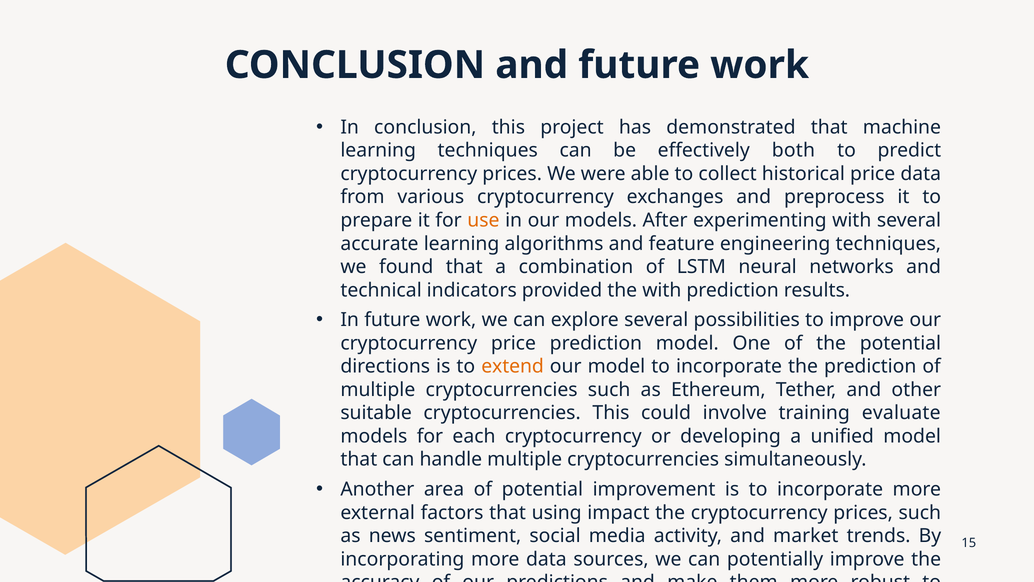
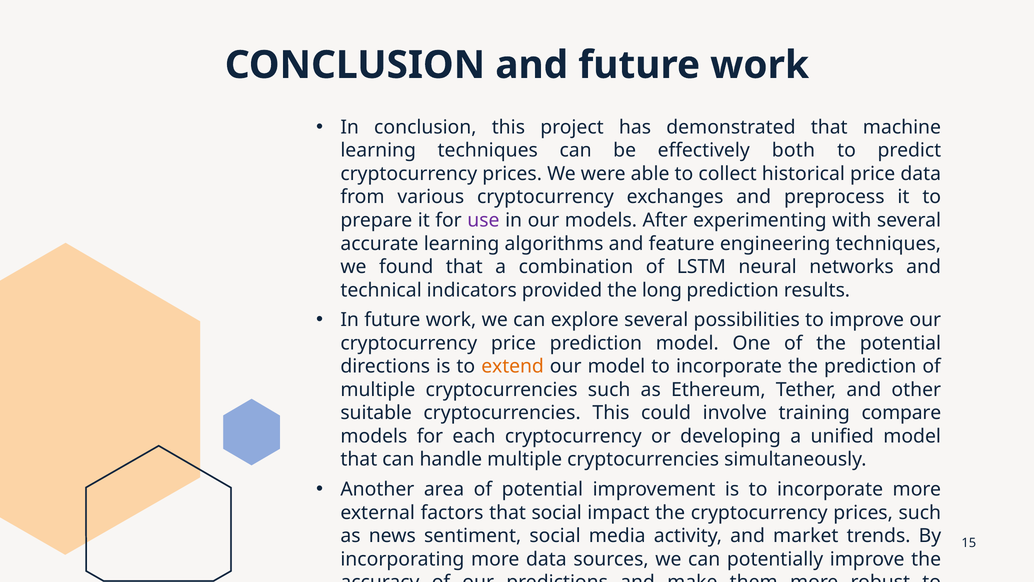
use colour: orange -> purple
the with: with -> long
evaluate: evaluate -> compare
that using: using -> social
